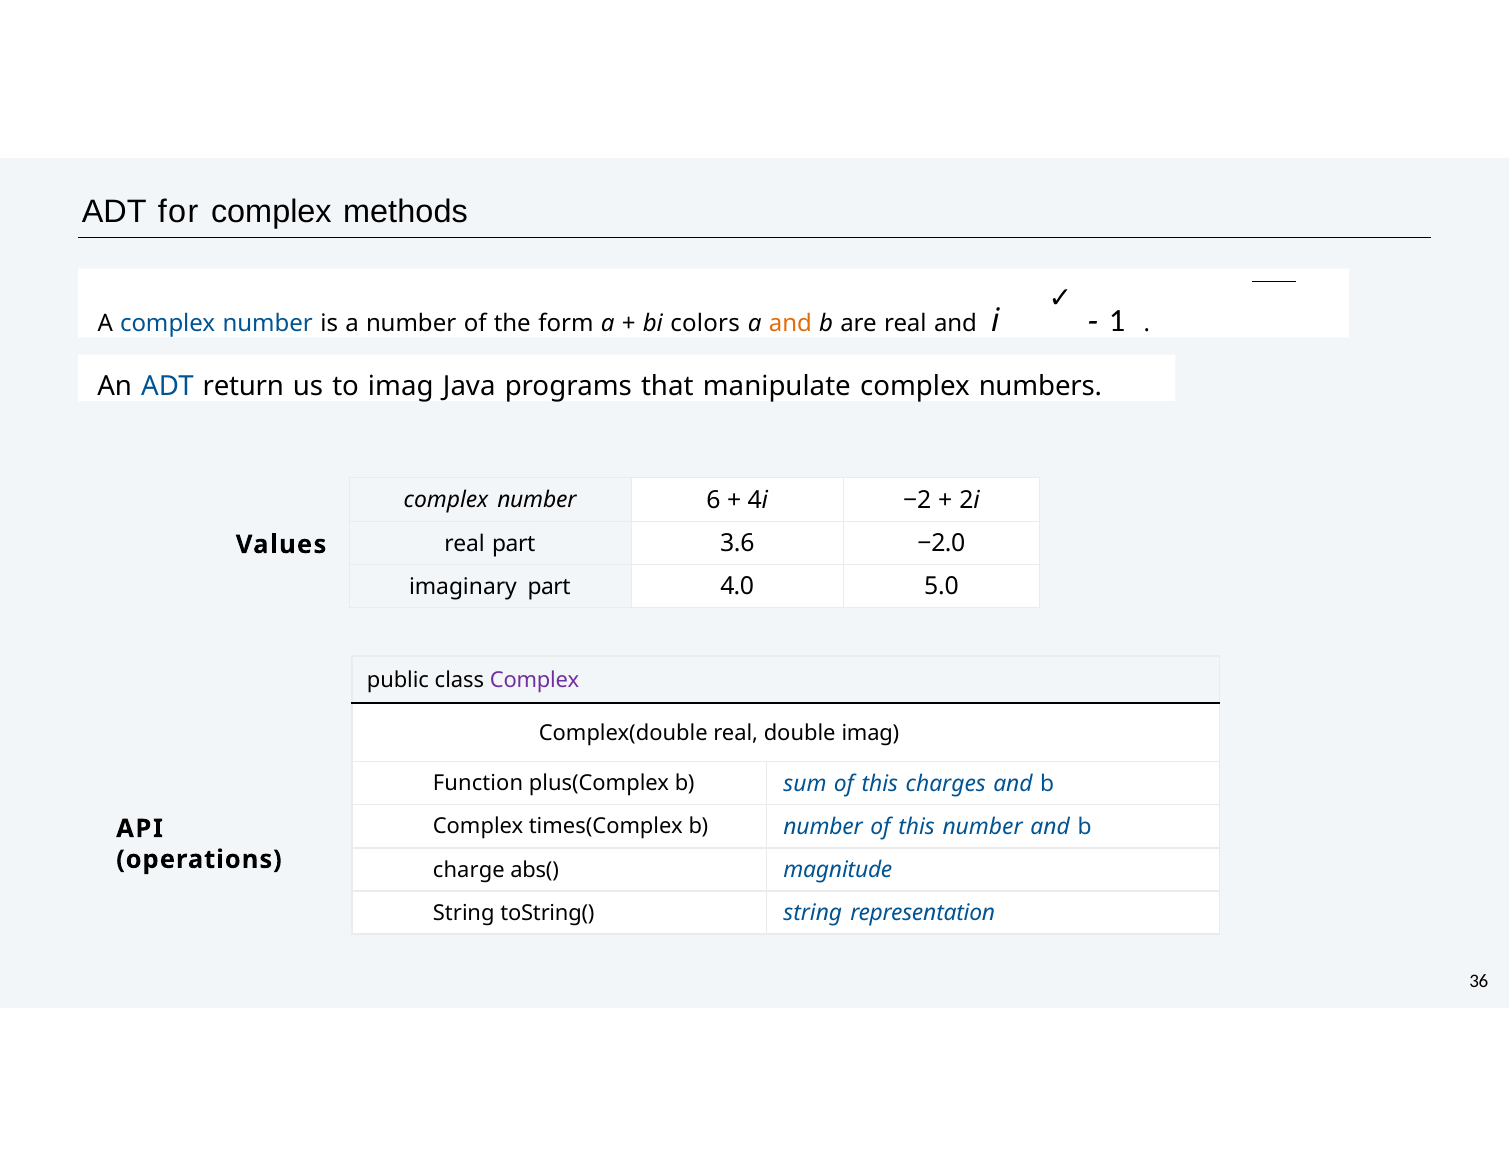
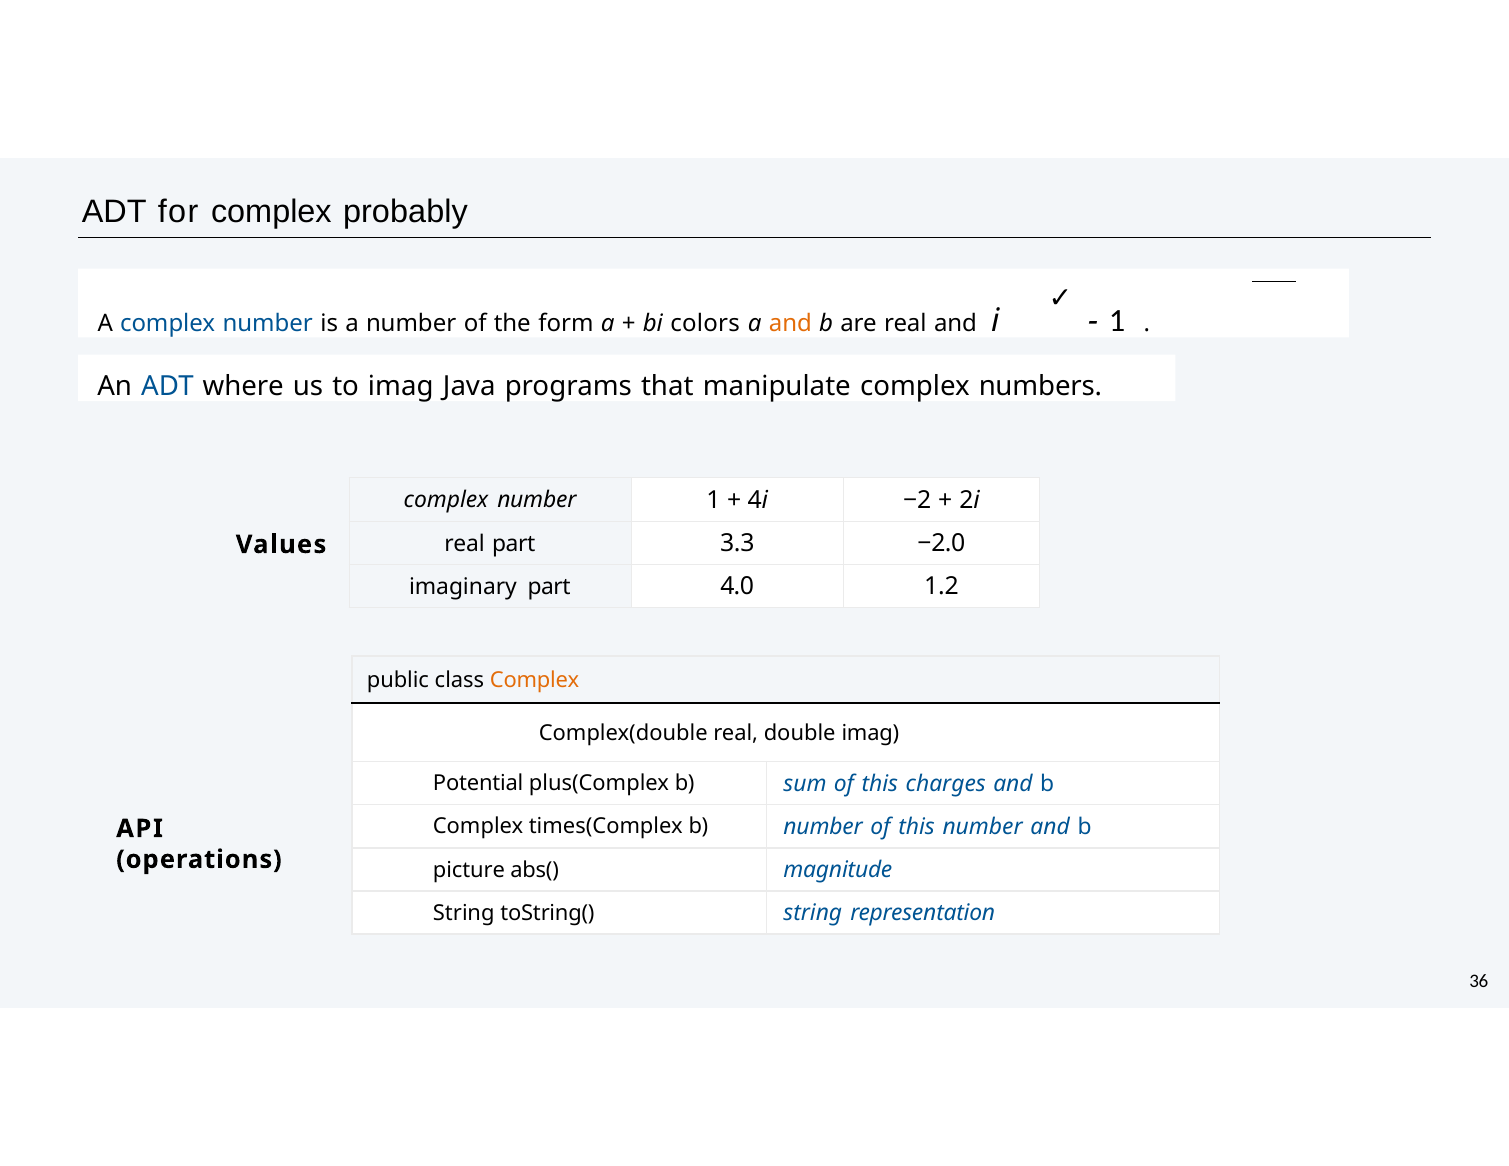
methods: methods -> probably
return: return -> where
number 6: 6 -> 1
3.6: 3.6 -> 3.3
5.0: 5.0 -> 1.2
Complex at (535, 680) colour: purple -> orange
Function: Function -> Potential
charge: charge -> picture
